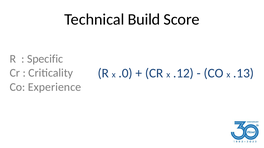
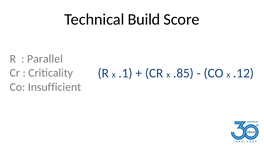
Specific: Specific -> Parallel
.0: .0 -> .1
.12: .12 -> .85
.13: .13 -> .12
Experience: Experience -> Insufficient
